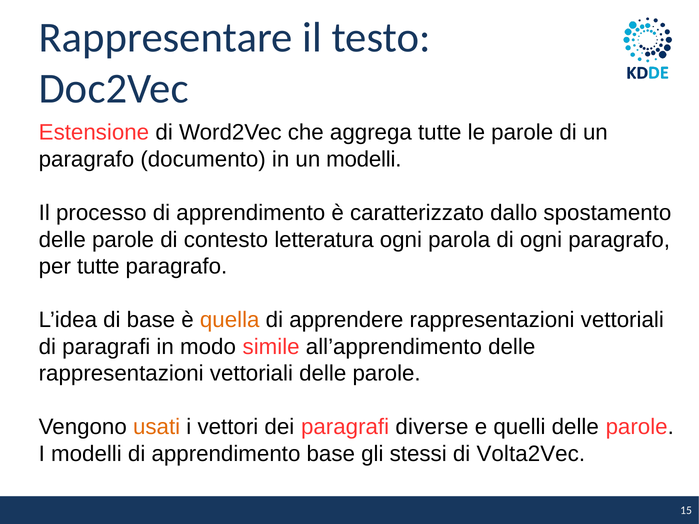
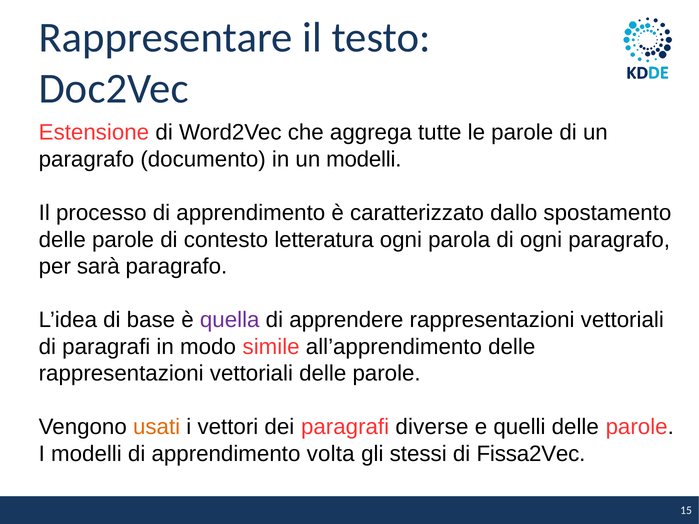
per tutte: tutte -> sarà
quella colour: orange -> purple
apprendimento base: base -> volta
Volta2Vec: Volta2Vec -> Fissa2Vec
